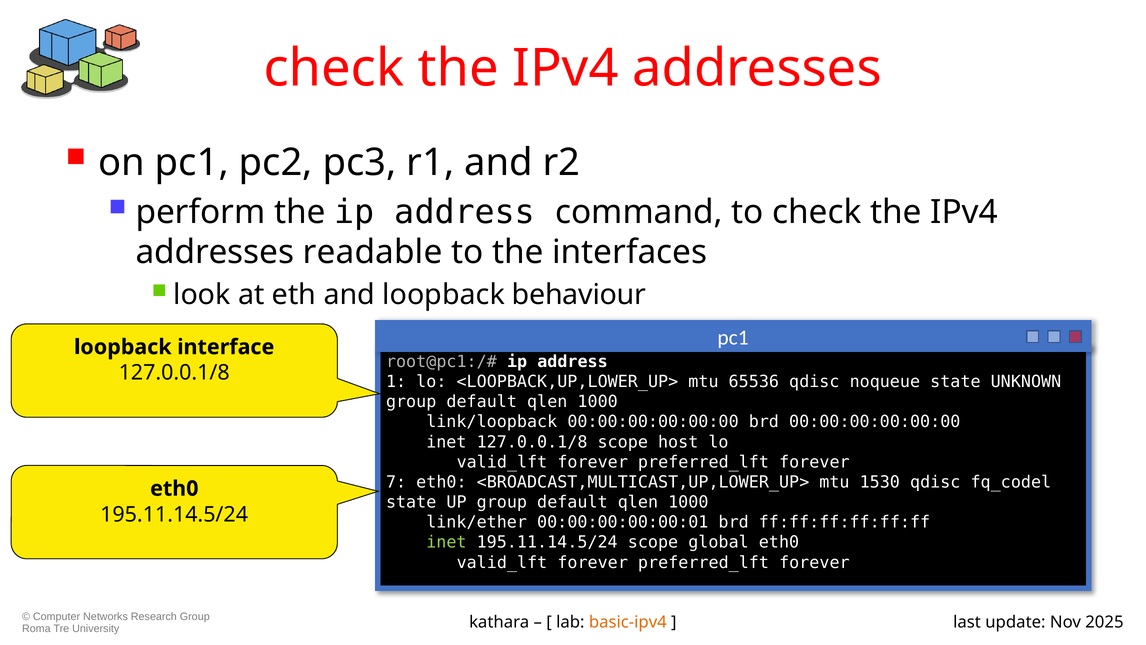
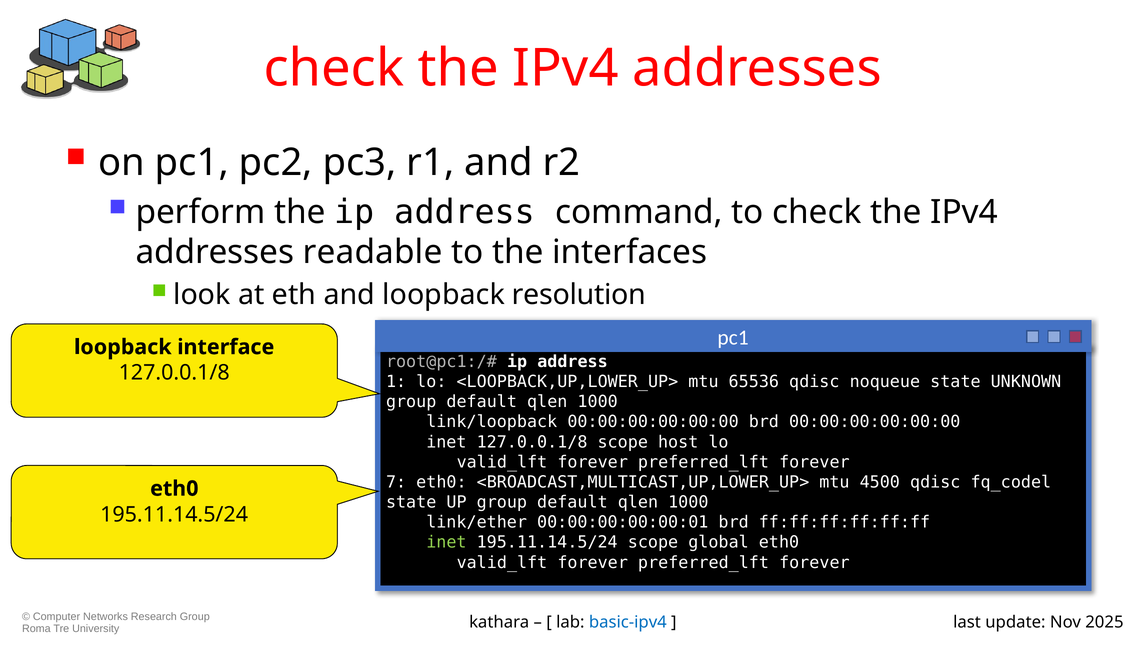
behaviour: behaviour -> resolution
1530: 1530 -> 4500
basic-ipv4 colour: orange -> blue
